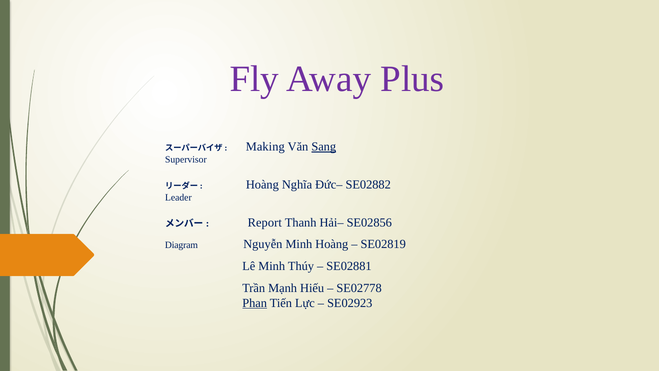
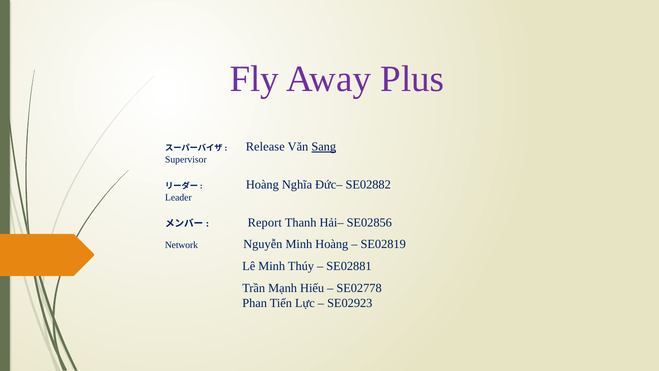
Making: Making -> Release
Diagram: Diagram -> Network
Phan underline: present -> none
